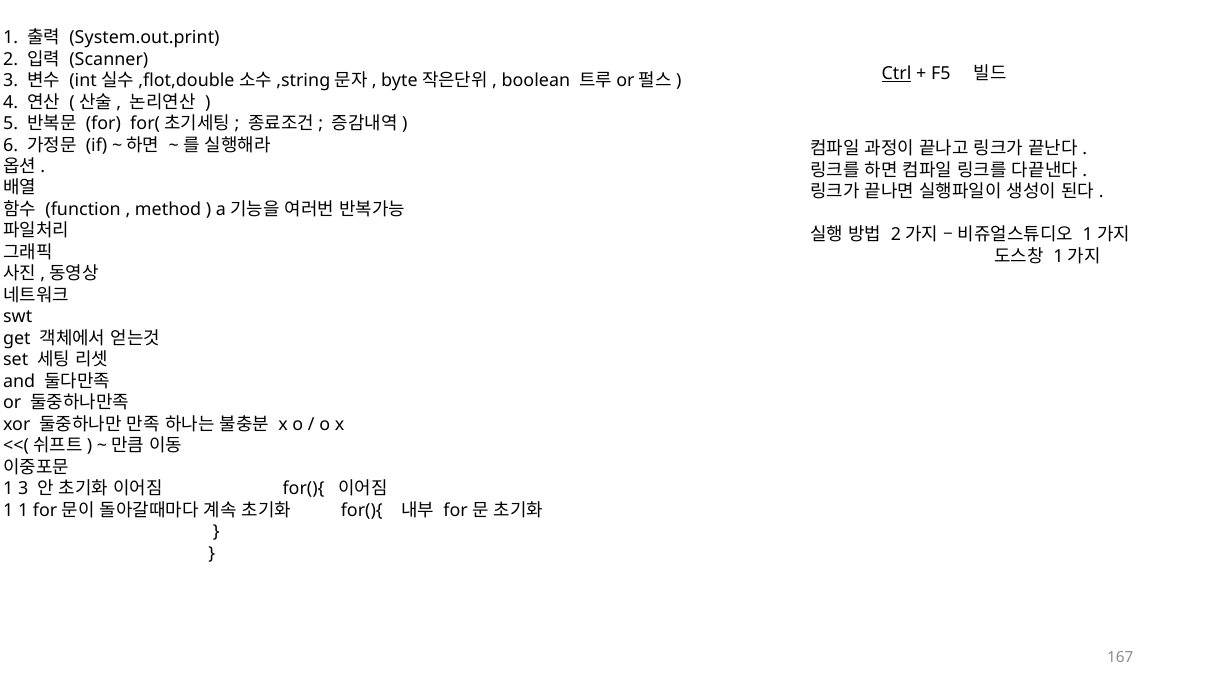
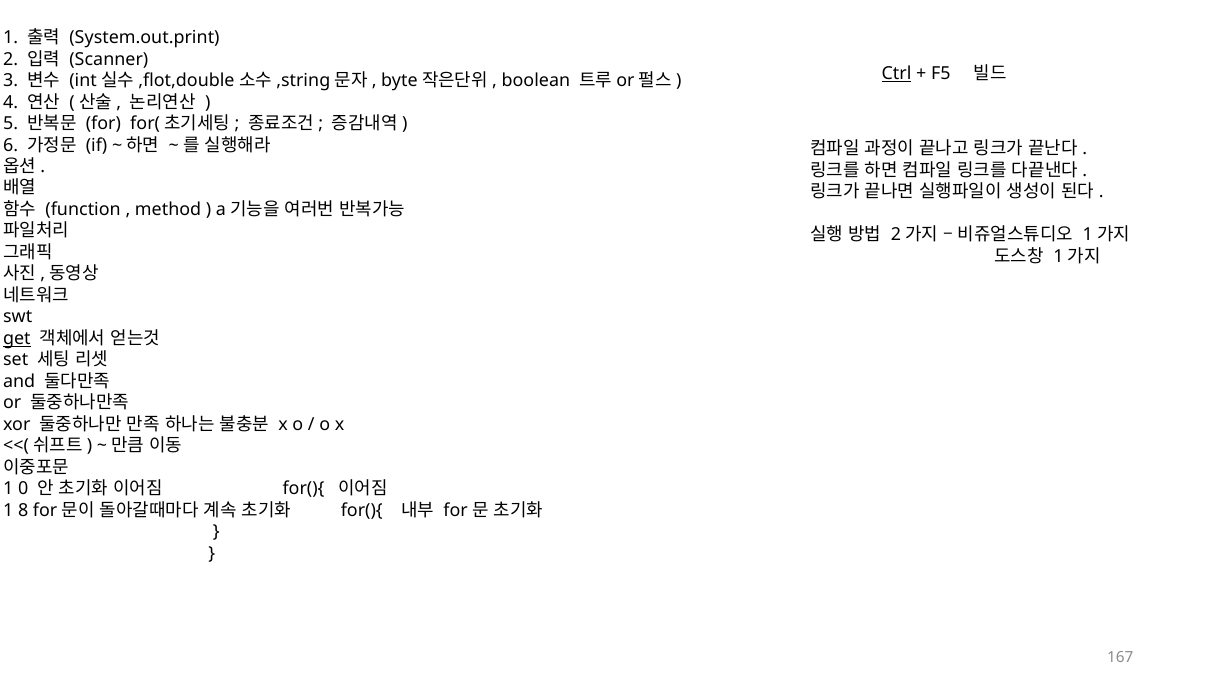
get underline: none -> present
1 3: 3 -> 0
1 1: 1 -> 8
